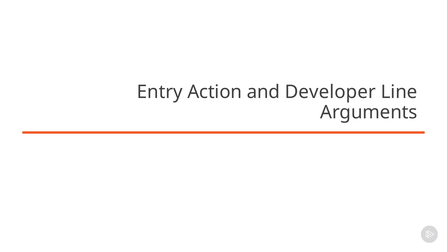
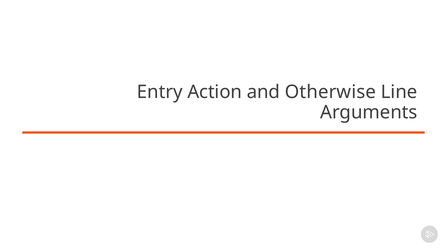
Developer: Developer -> Otherwise
